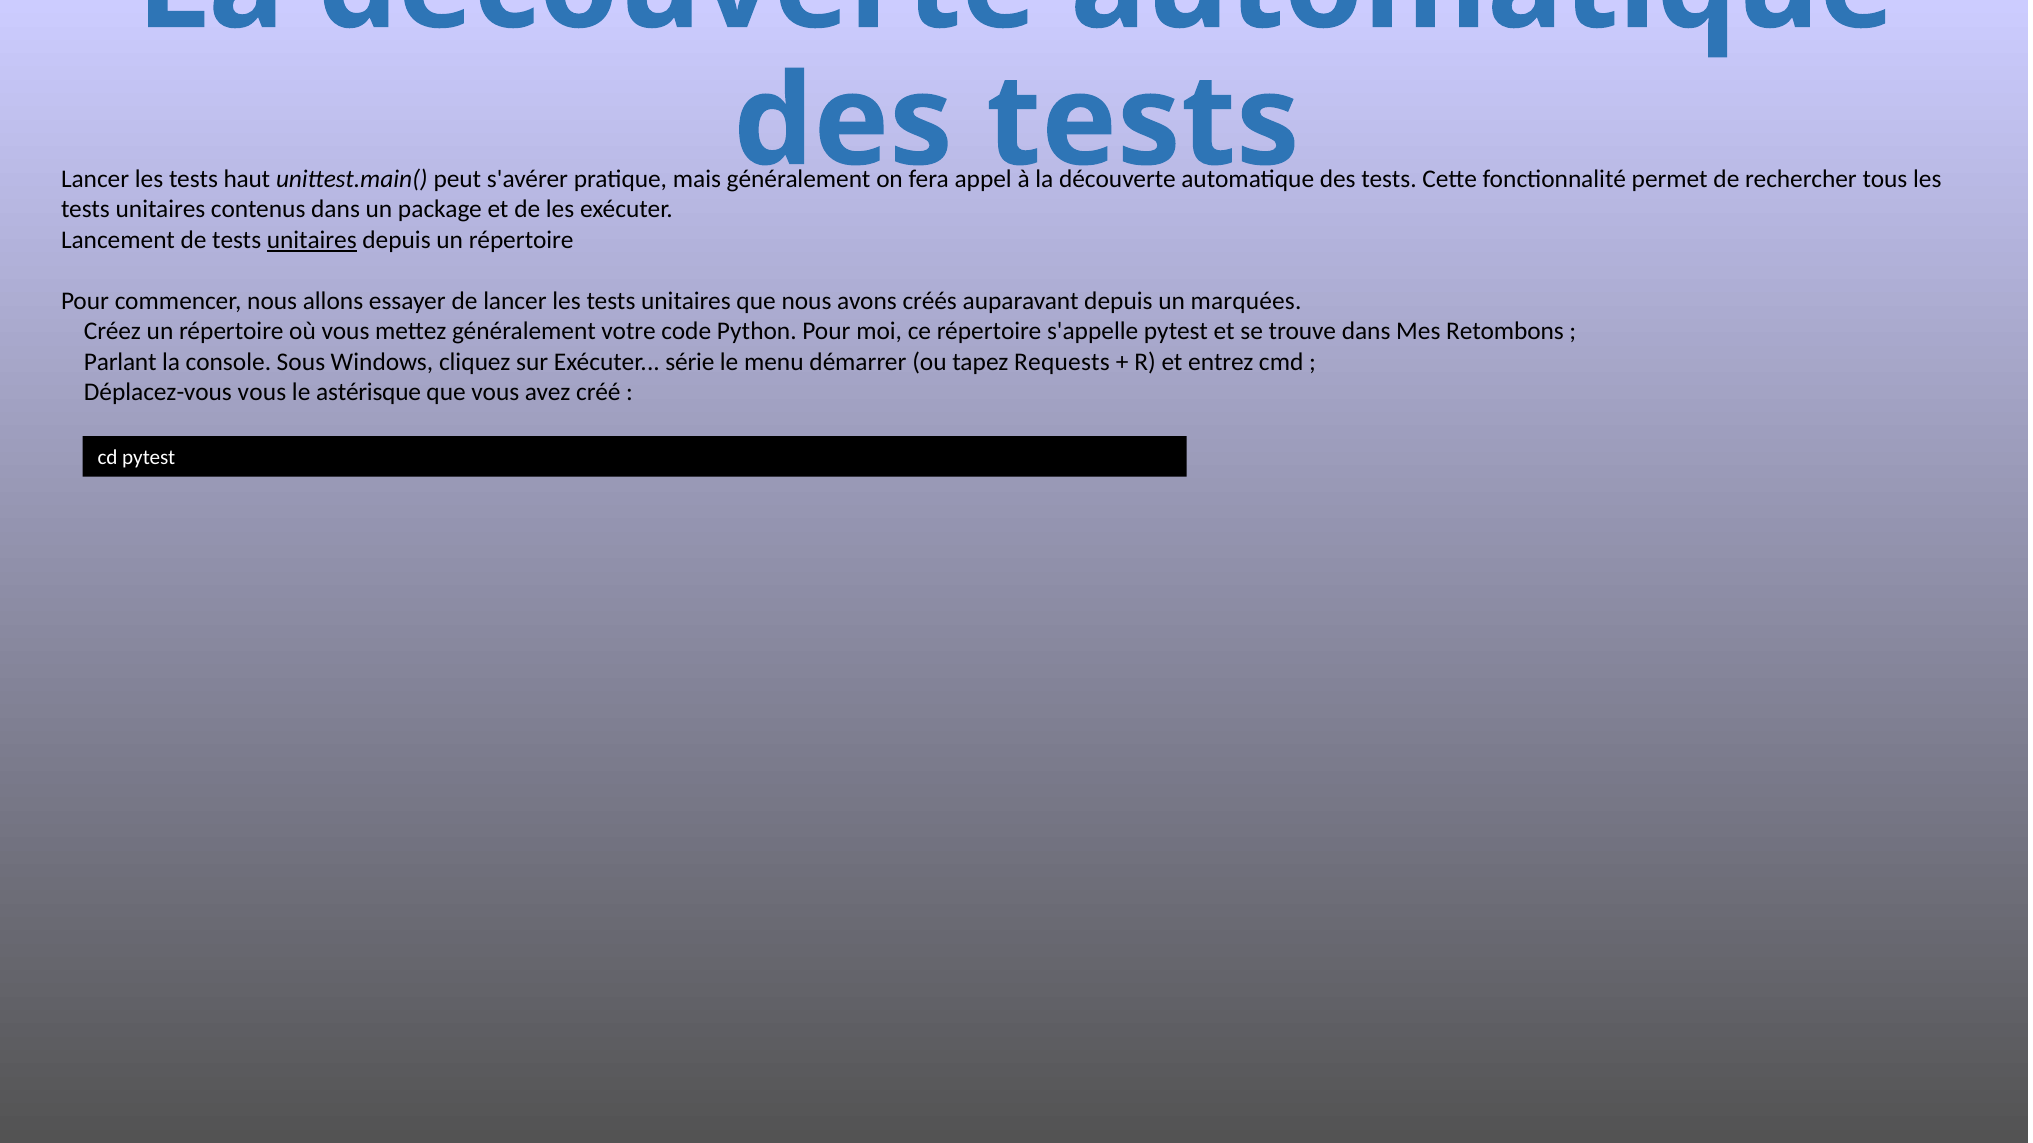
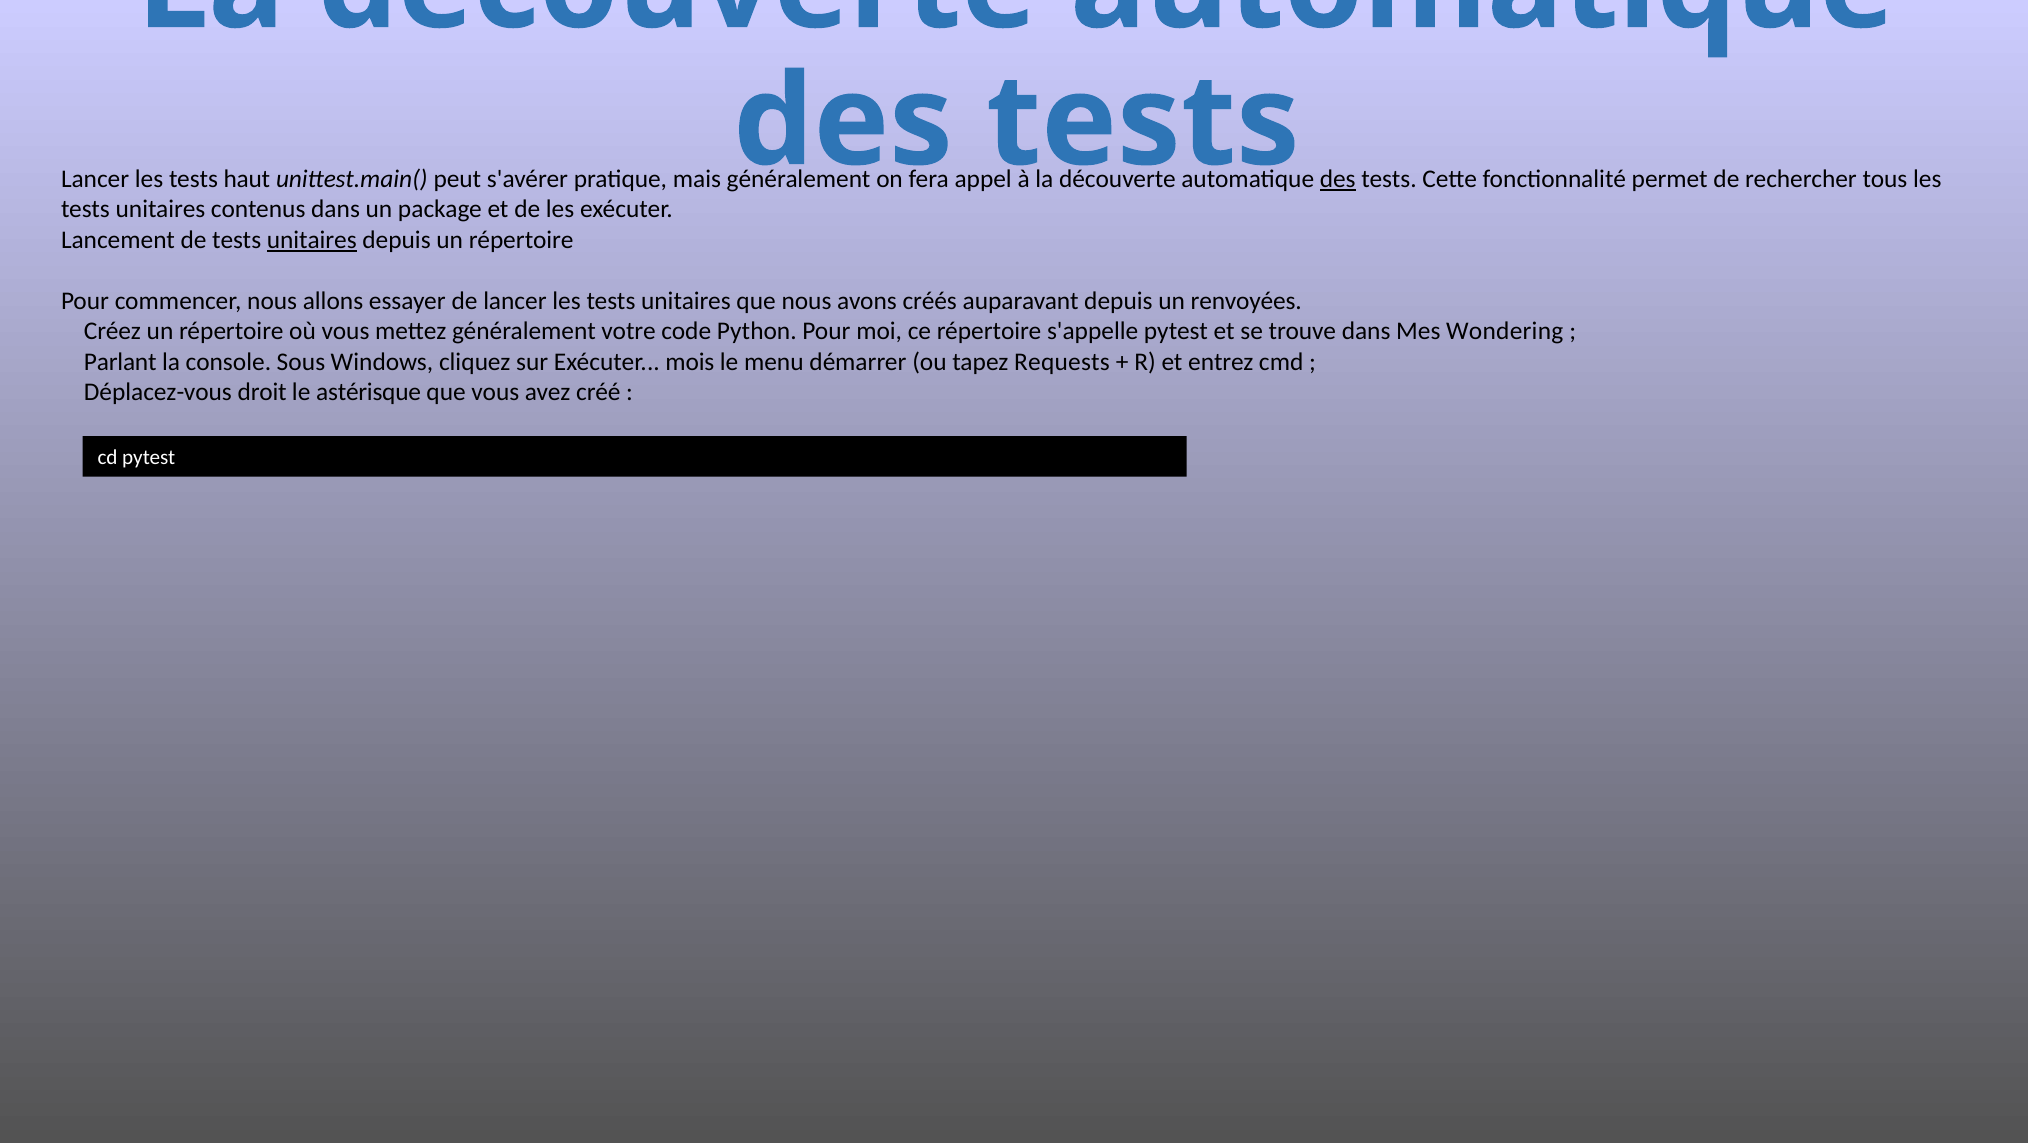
des at (1338, 179) underline: none -> present
marquées: marquées -> renvoyées
Retombons: Retombons -> Wondering
série: série -> mois
Déplacez-vous vous: vous -> droit
